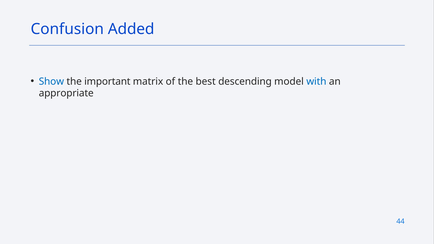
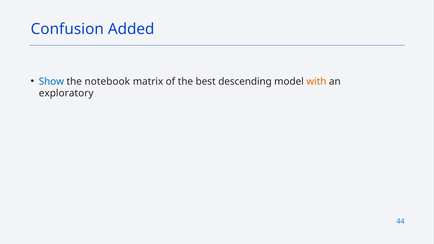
important: important -> notebook
with colour: blue -> orange
appropriate: appropriate -> exploratory
